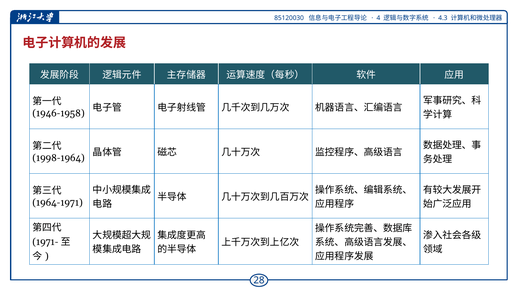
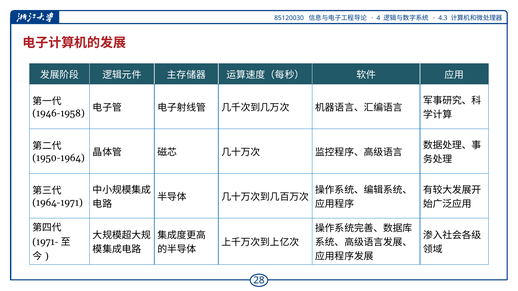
1998-1964: 1998-1964 -> 1950-1964
